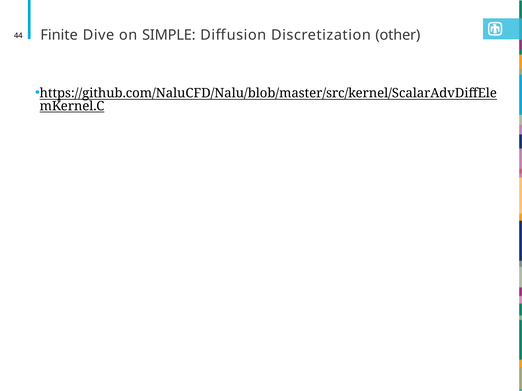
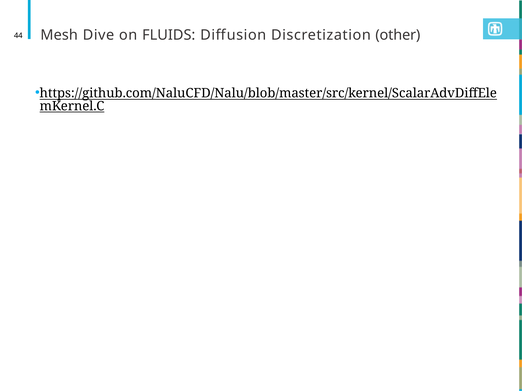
Finite: Finite -> Mesh
SIMPLE: SIMPLE -> FLUIDS
